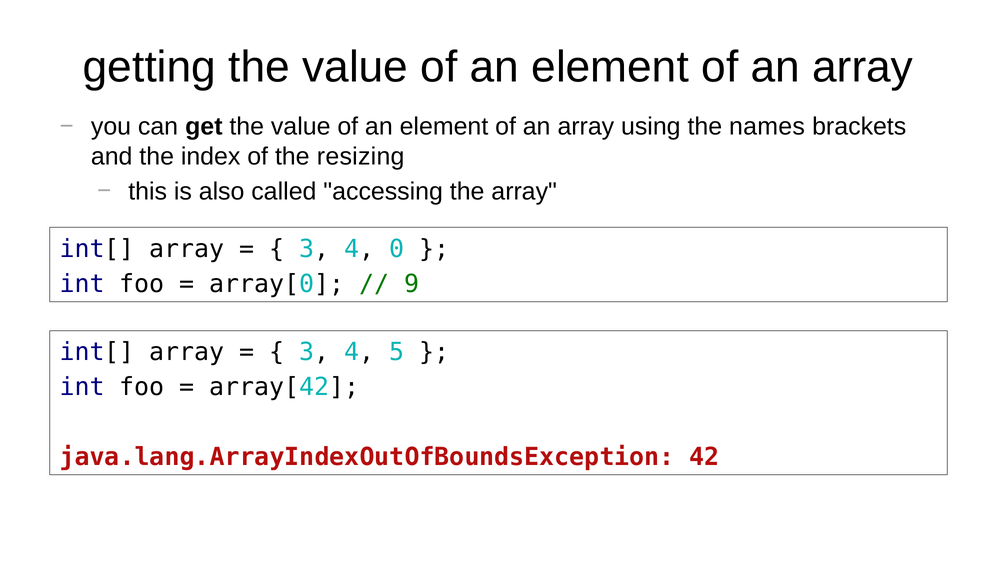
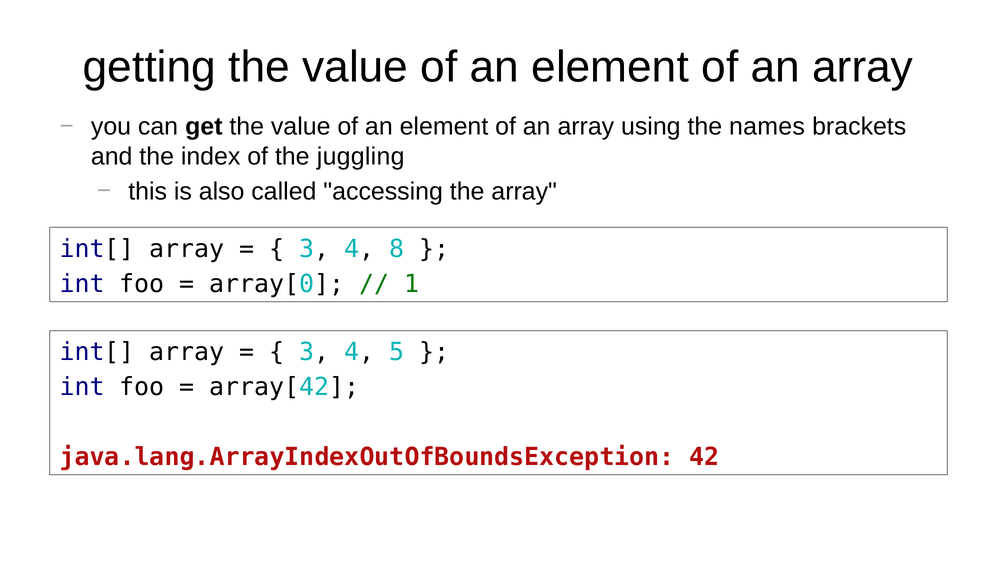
resizing: resizing -> juggling
0: 0 -> 8
9: 9 -> 1
